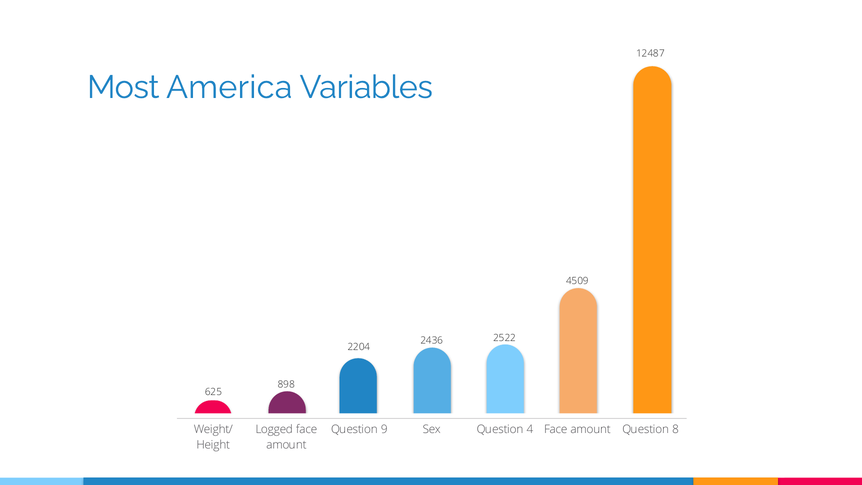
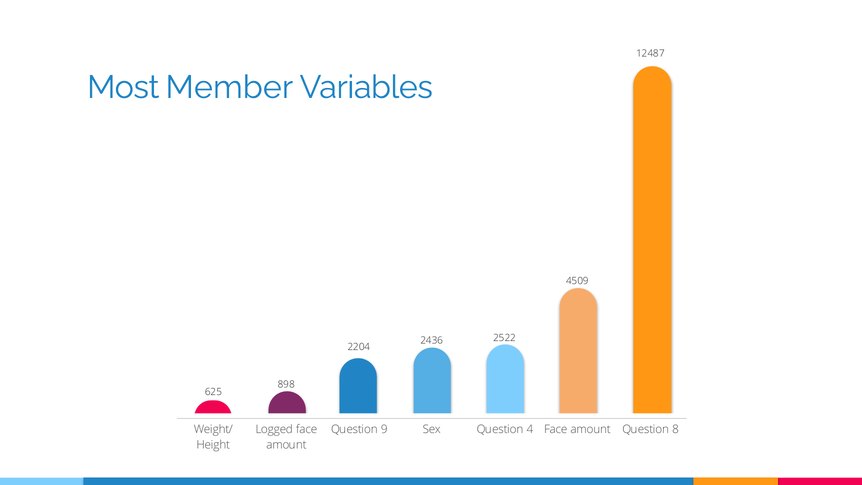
America: America -> Member
